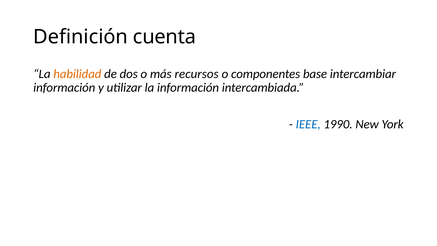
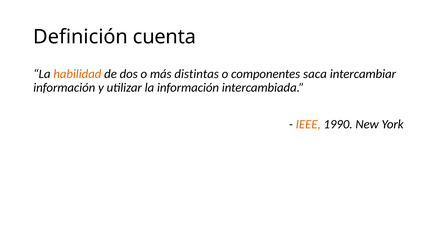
recursos: recursos -> distintas
base: base -> saca
IEEE colour: blue -> orange
